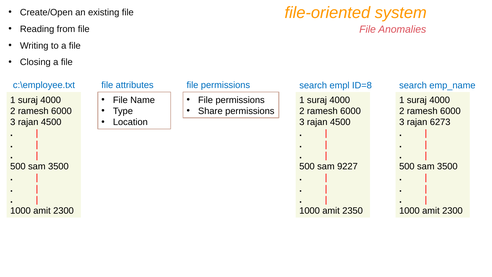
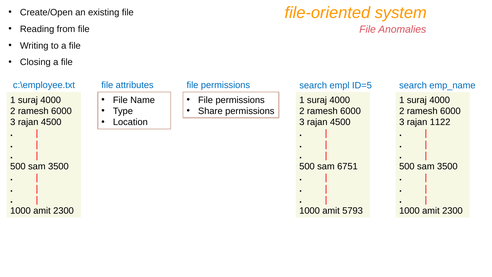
ID=8: ID=8 -> ID=5
6273: 6273 -> 1122
9227: 9227 -> 6751
2350: 2350 -> 5793
